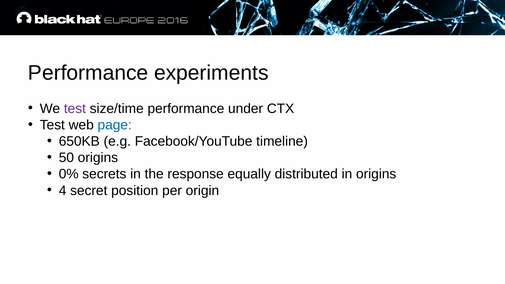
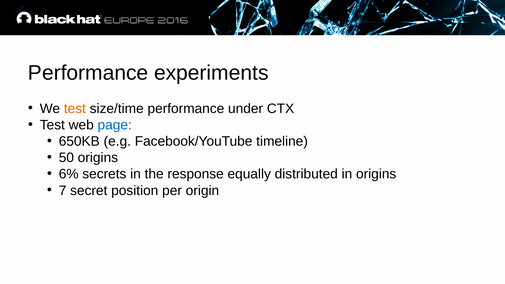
test at (75, 109) colour: purple -> orange
0%: 0% -> 6%
4: 4 -> 7
